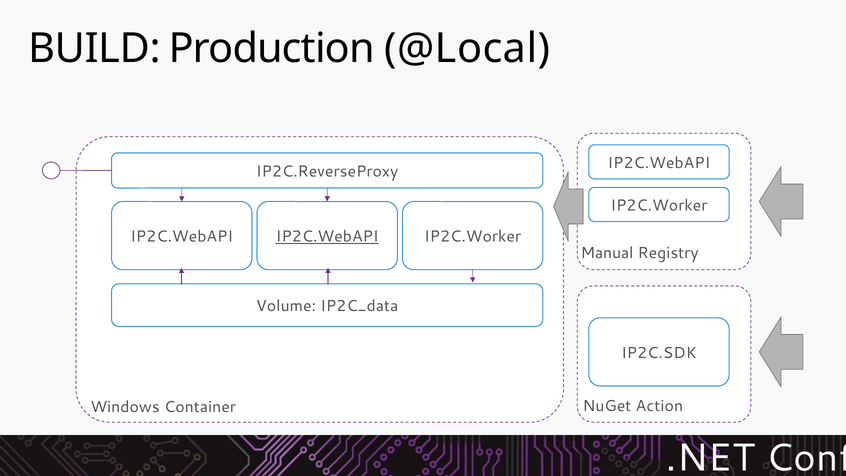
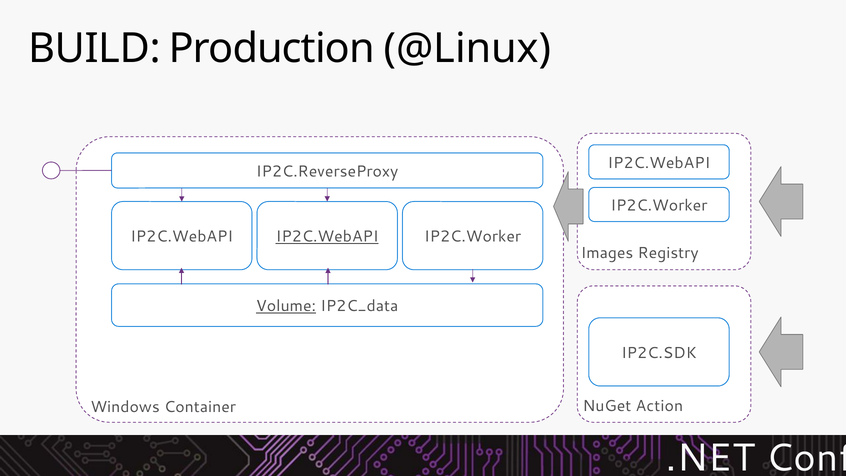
@Local: @Local -> @Linux
Manual: Manual -> Images
Volume underline: none -> present
